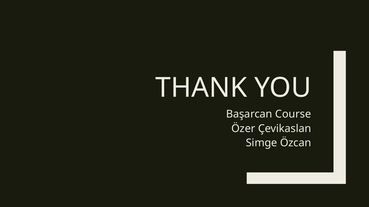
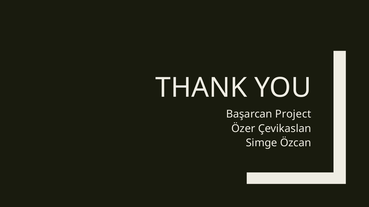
Course: Course -> Project
